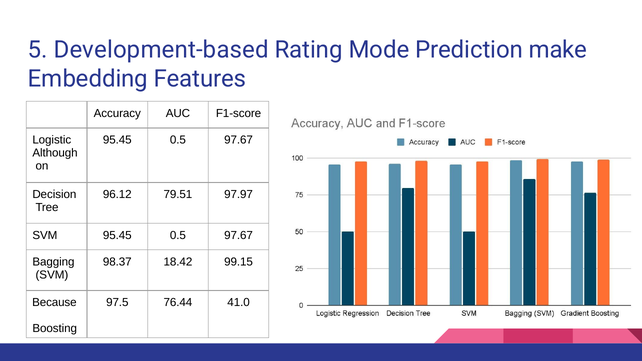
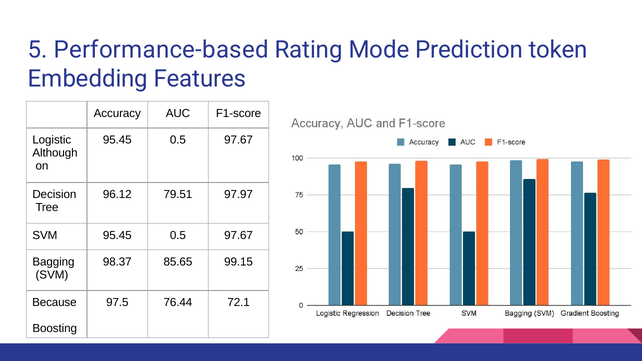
Development-based: Development-based -> Performance-based
make: make -> token
18.42: 18.42 -> 85.65
41.0: 41.0 -> 72.1
